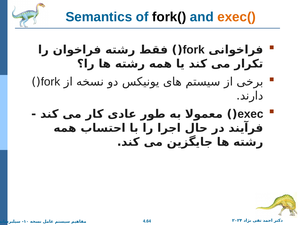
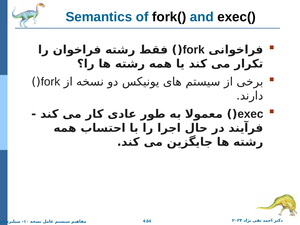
exec( colour: orange -> black
